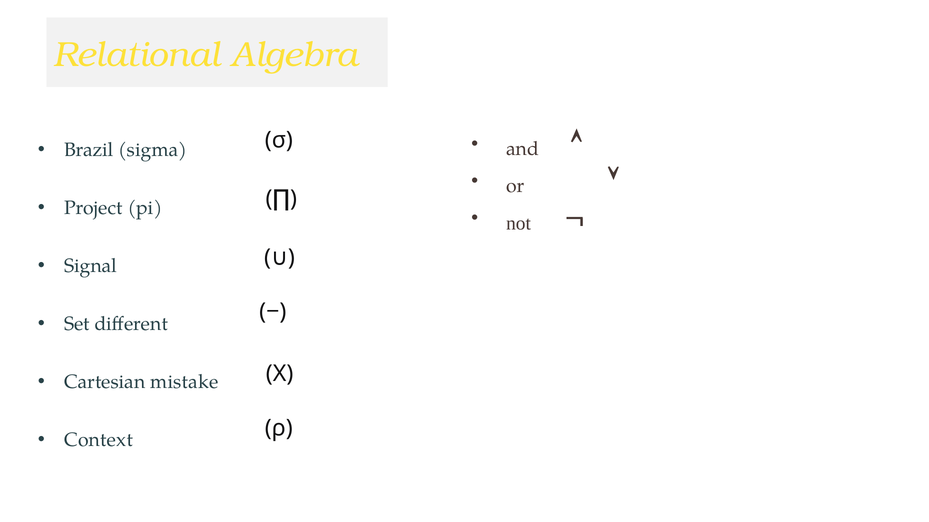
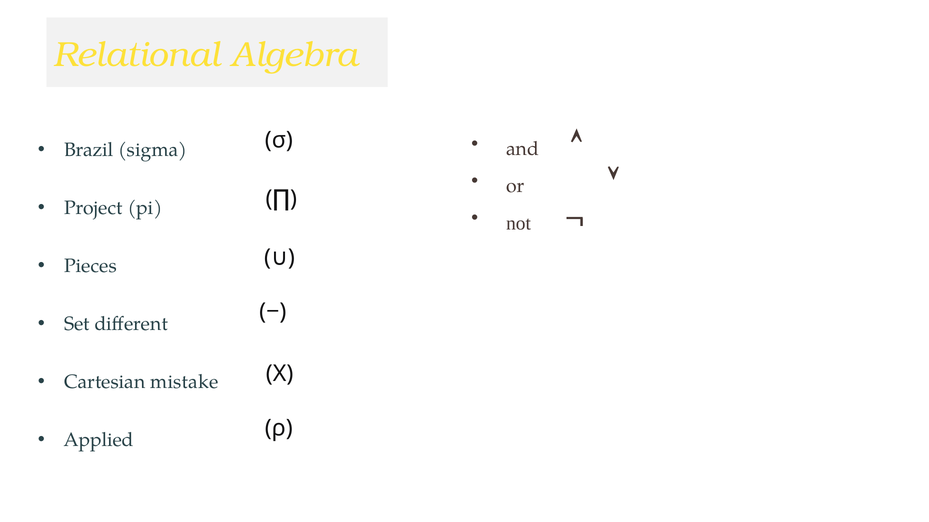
Signal: Signal -> Pieces
Context: Context -> Applied
